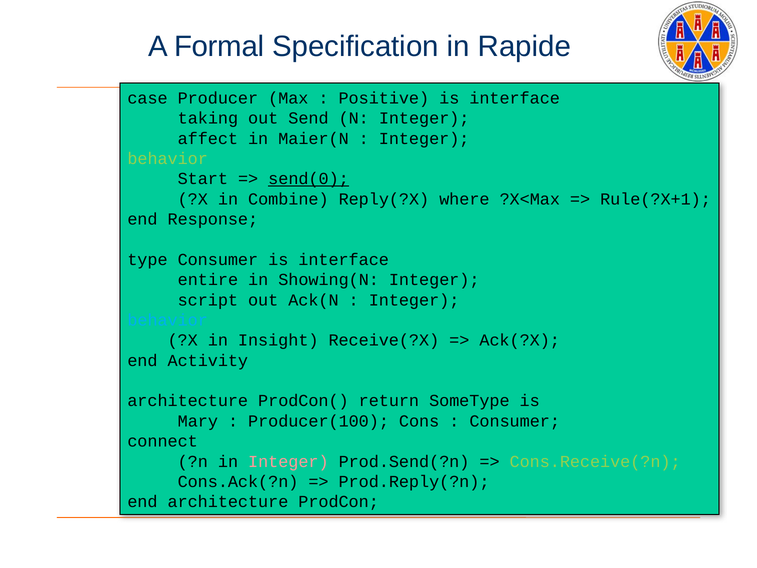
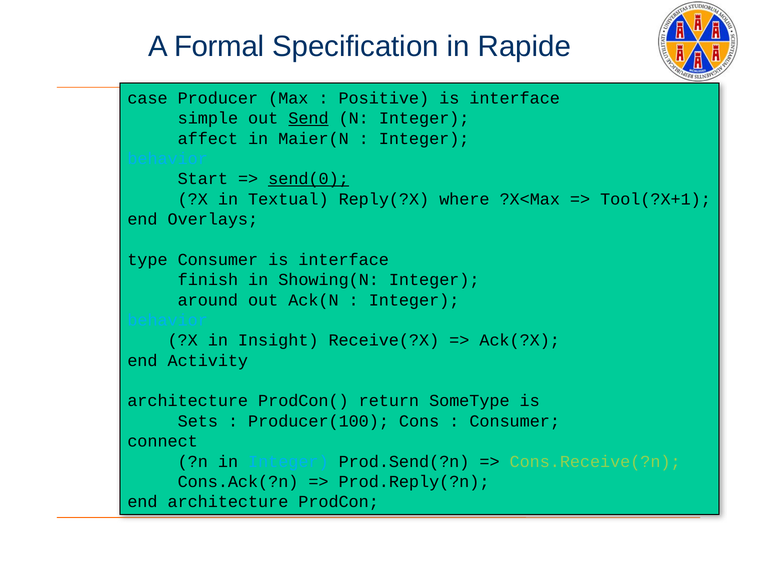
taking: taking -> simple
Send underline: none -> present
behavior at (168, 159) colour: light green -> light blue
Combine: Combine -> Textual
Rule(?X+1: Rule(?X+1 -> Tool(?X+1
Response: Response -> Overlays
entire: entire -> finish
script: script -> around
Mary: Mary -> Sets
Integer at (288, 461) colour: pink -> light blue
